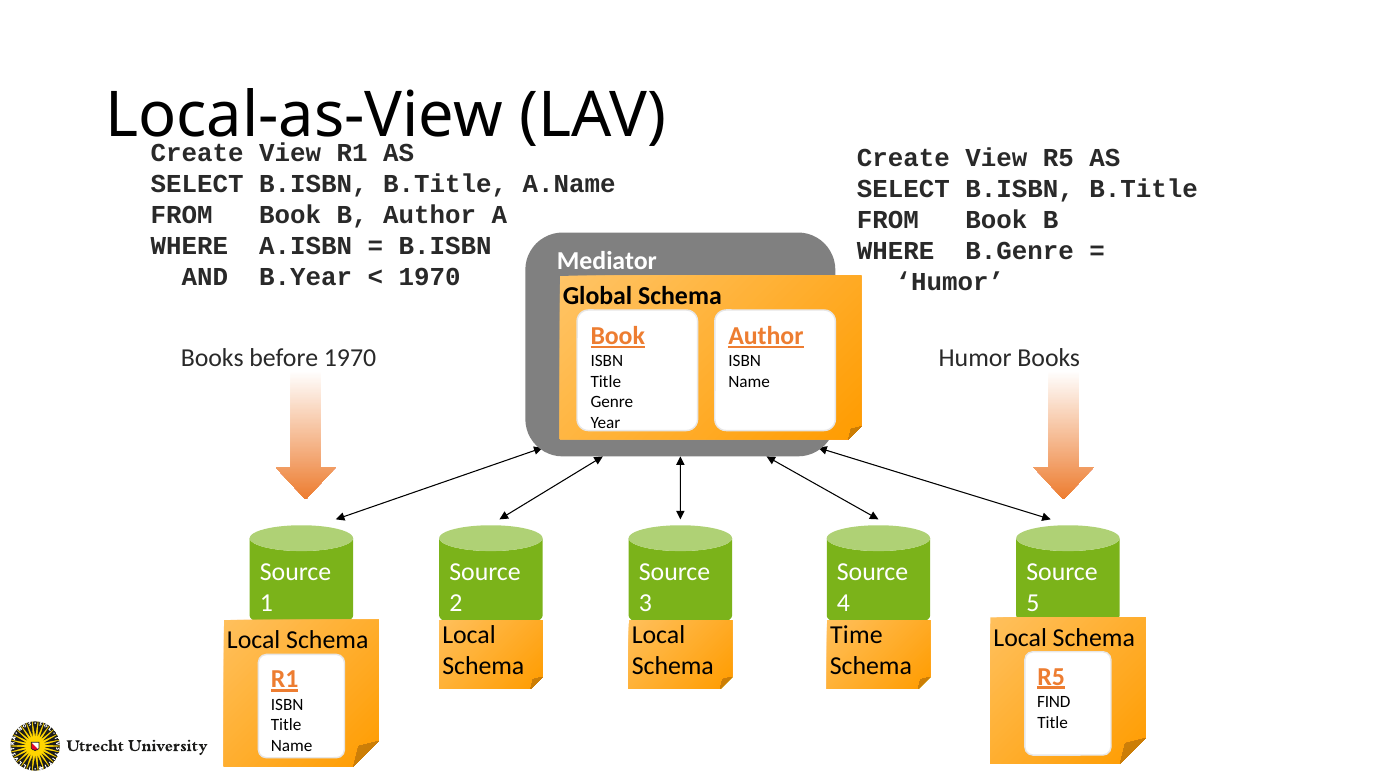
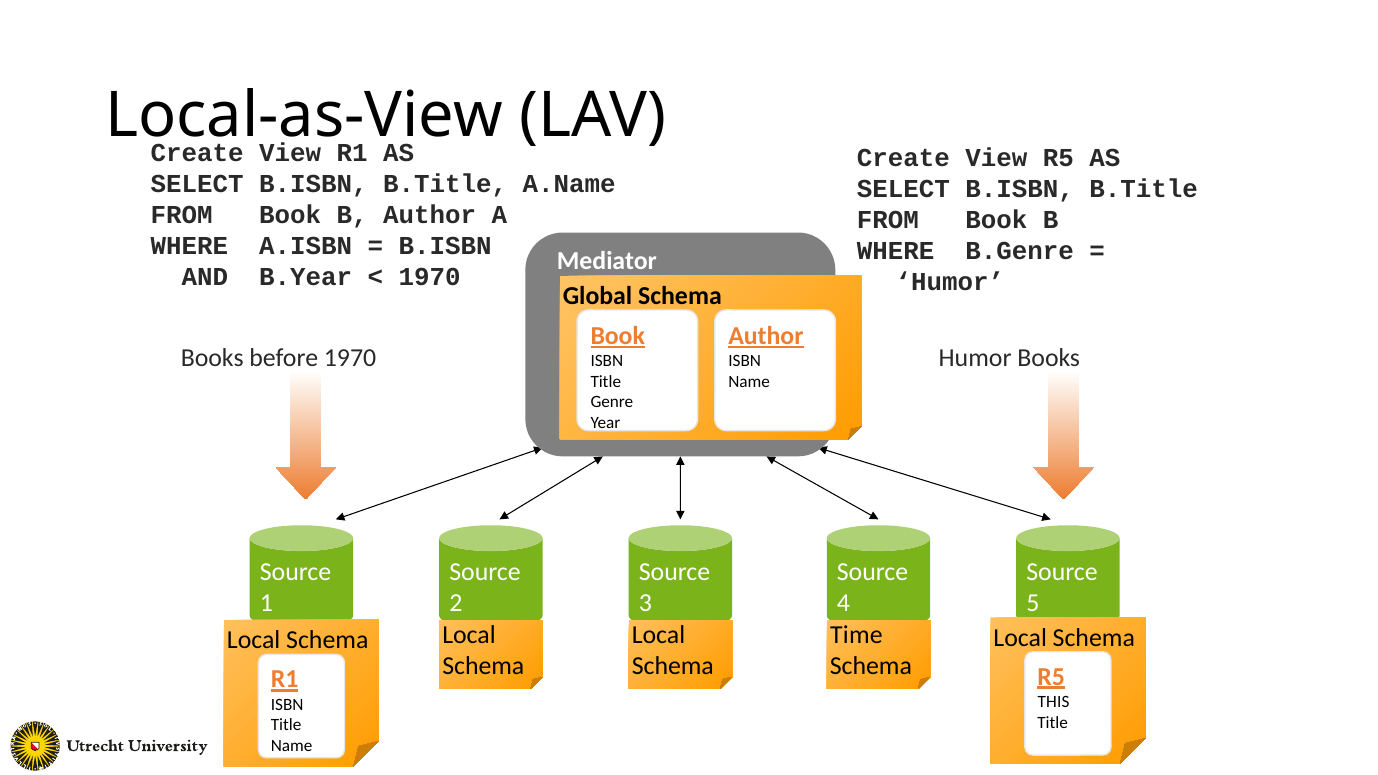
FIND: FIND -> THIS
